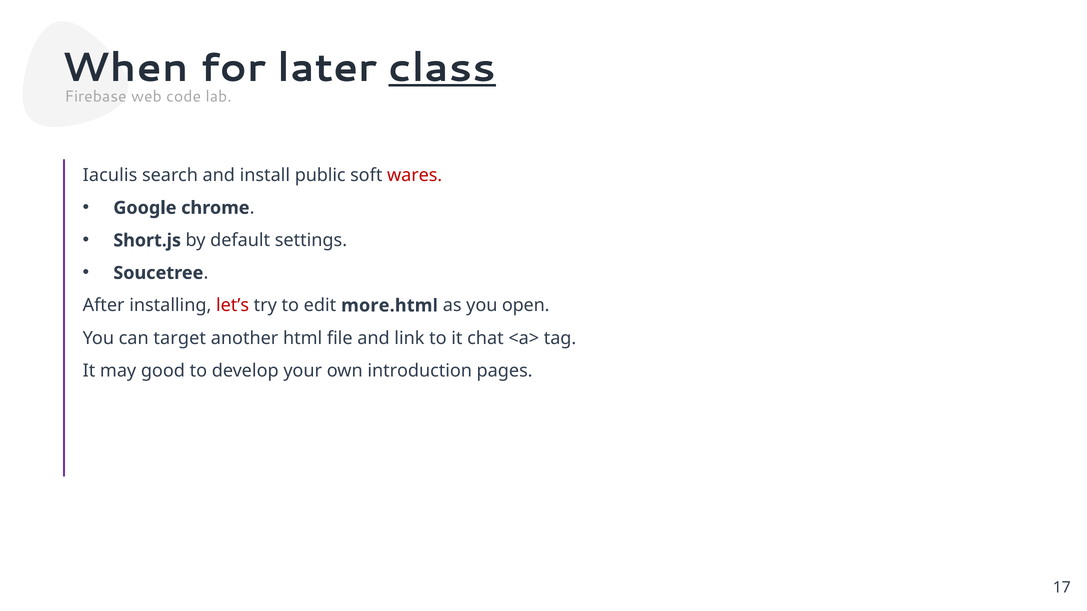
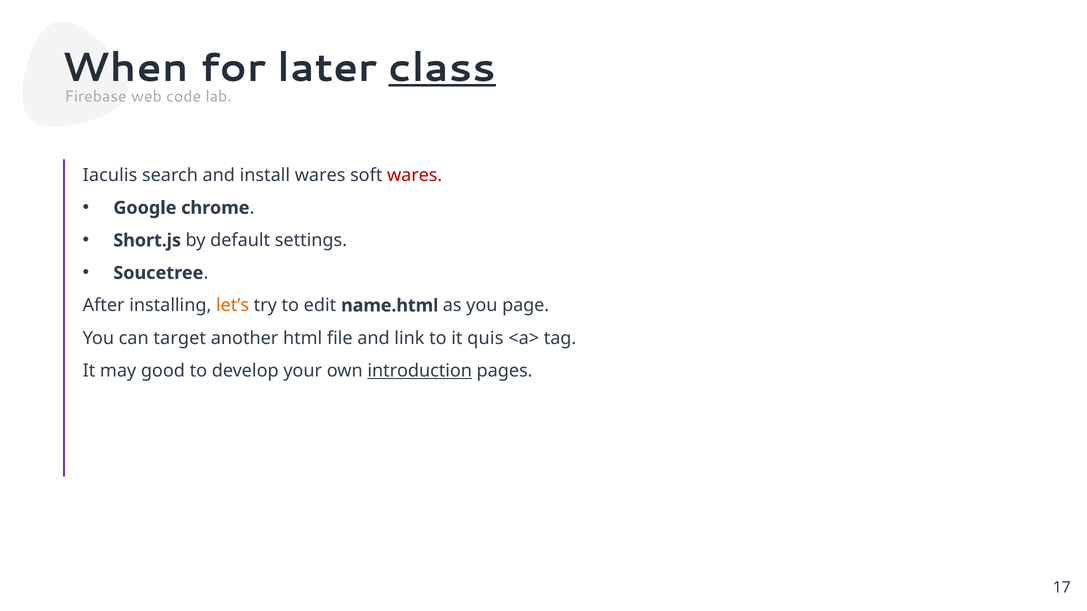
install public: public -> wares
let’s colour: red -> orange
more.html: more.html -> name.html
open: open -> page
chat: chat -> quis
introduction underline: none -> present
